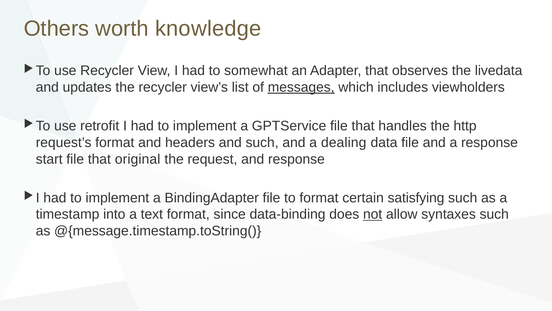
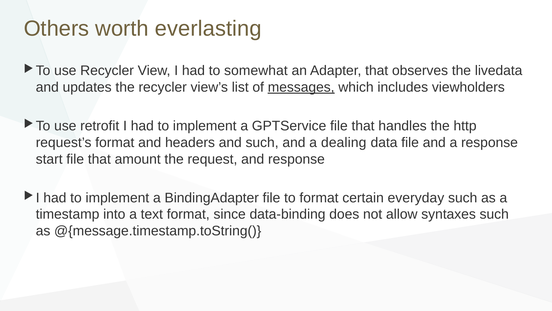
knowledge: knowledge -> everlasting
original: original -> amount
satisfying: satisfying -> everyday
not underline: present -> none
